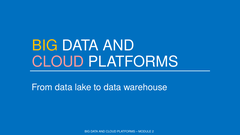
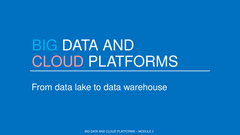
BIG at (45, 46) colour: yellow -> light blue
